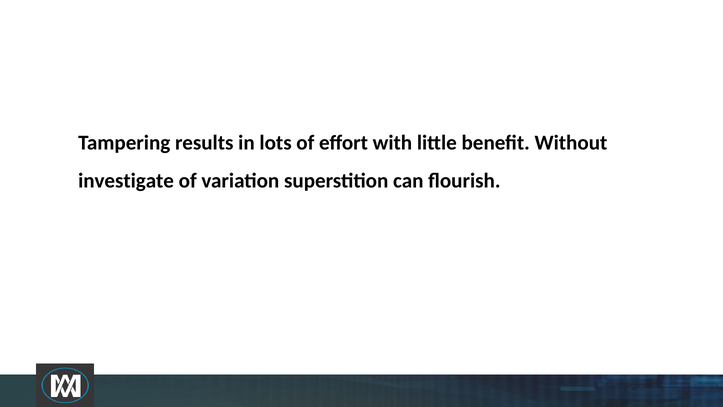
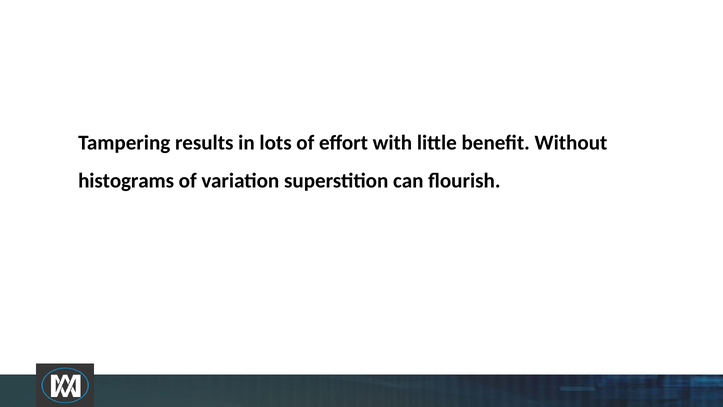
investigate: investigate -> histograms
